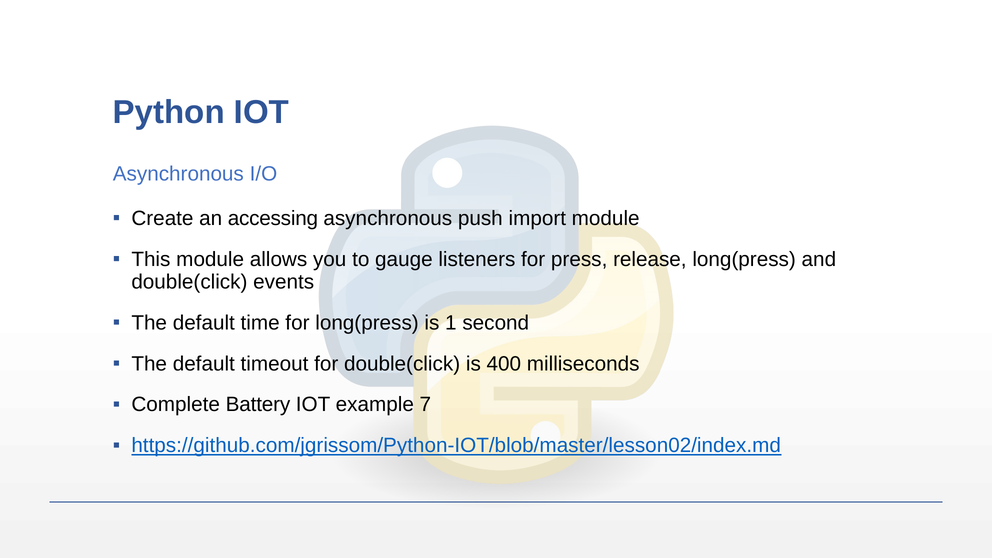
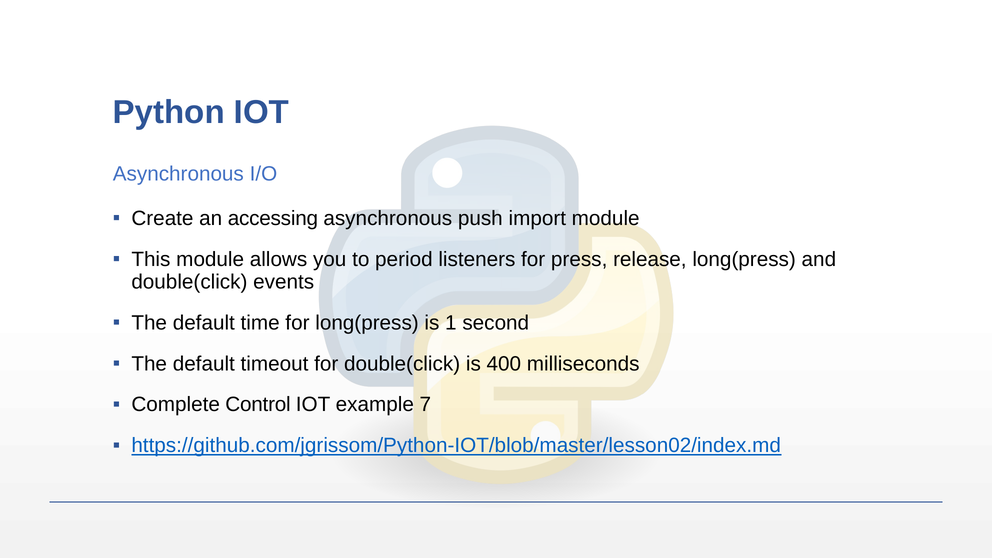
gauge: gauge -> period
Battery: Battery -> Control
